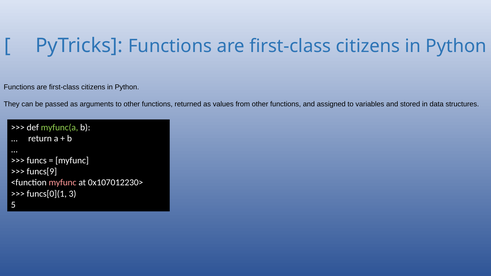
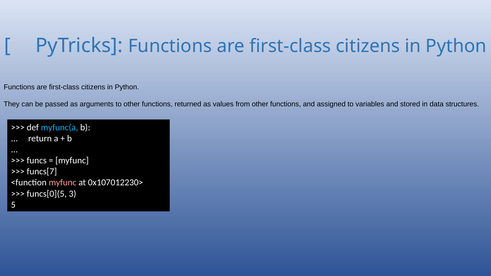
myfunc(a colour: light green -> light blue
funcs[9: funcs[9 -> funcs[7
funcs[0](1: funcs[0](1 -> funcs[0](5
